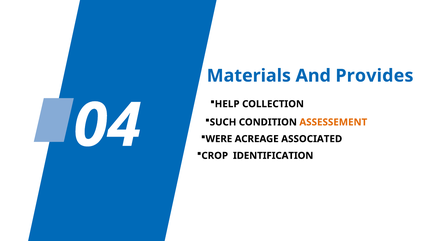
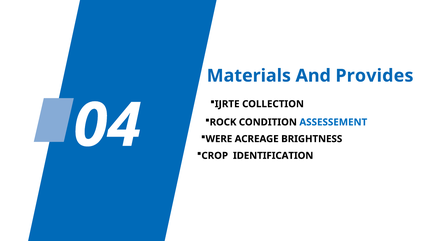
HELP: HELP -> IJRTE
SUCH: SUCH -> ROCK
ASSESSEMENT colour: orange -> blue
ASSOCIATED: ASSOCIATED -> BRIGHTNESS
